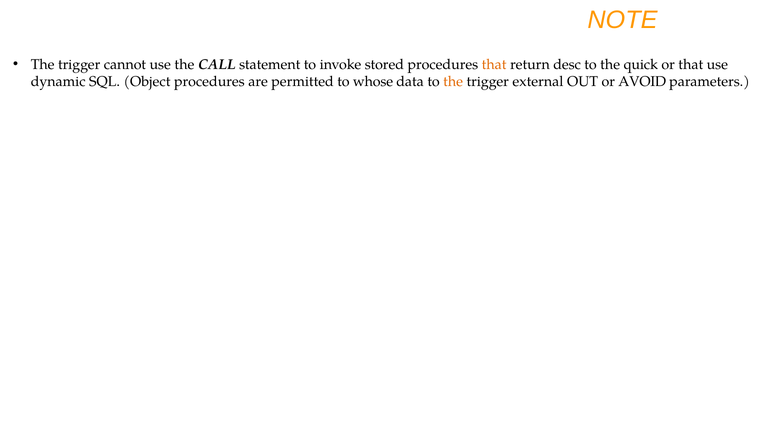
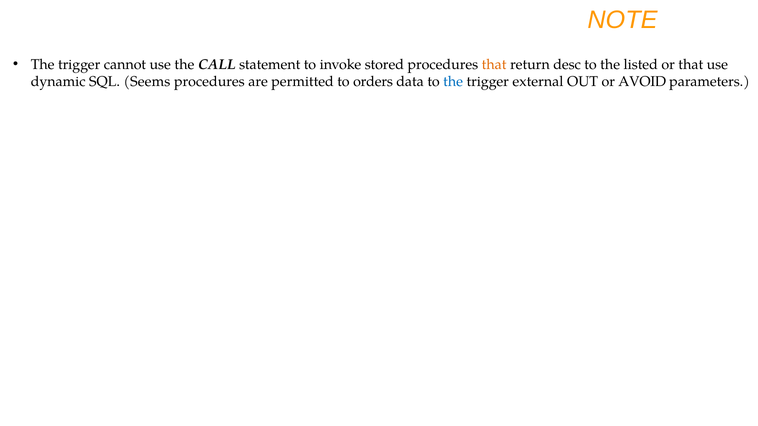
quick: quick -> listed
Object: Object -> Seems
whose: whose -> orders
the at (453, 81) colour: orange -> blue
